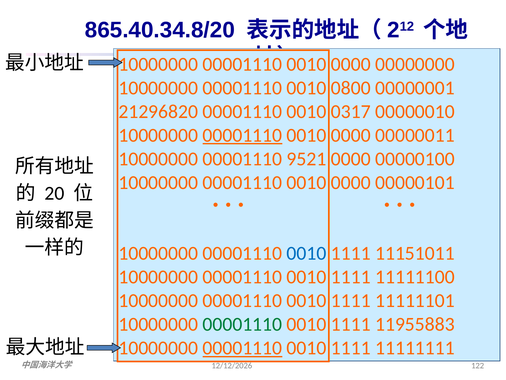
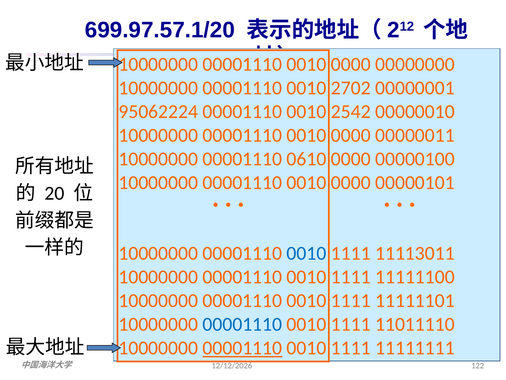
865.40.34.8/20: 865.40.34.8/20 -> 699.97.57.1/20
0800: 0800 -> 2702
21296820: 21296820 -> 95062224
0317: 0317 -> 2542
00001110 at (242, 135) underline: present -> none
9521: 9521 -> 0610
11151011: 11151011 -> 11113011
00001110 at (242, 324) colour: green -> blue
11955883: 11955883 -> 11011110
